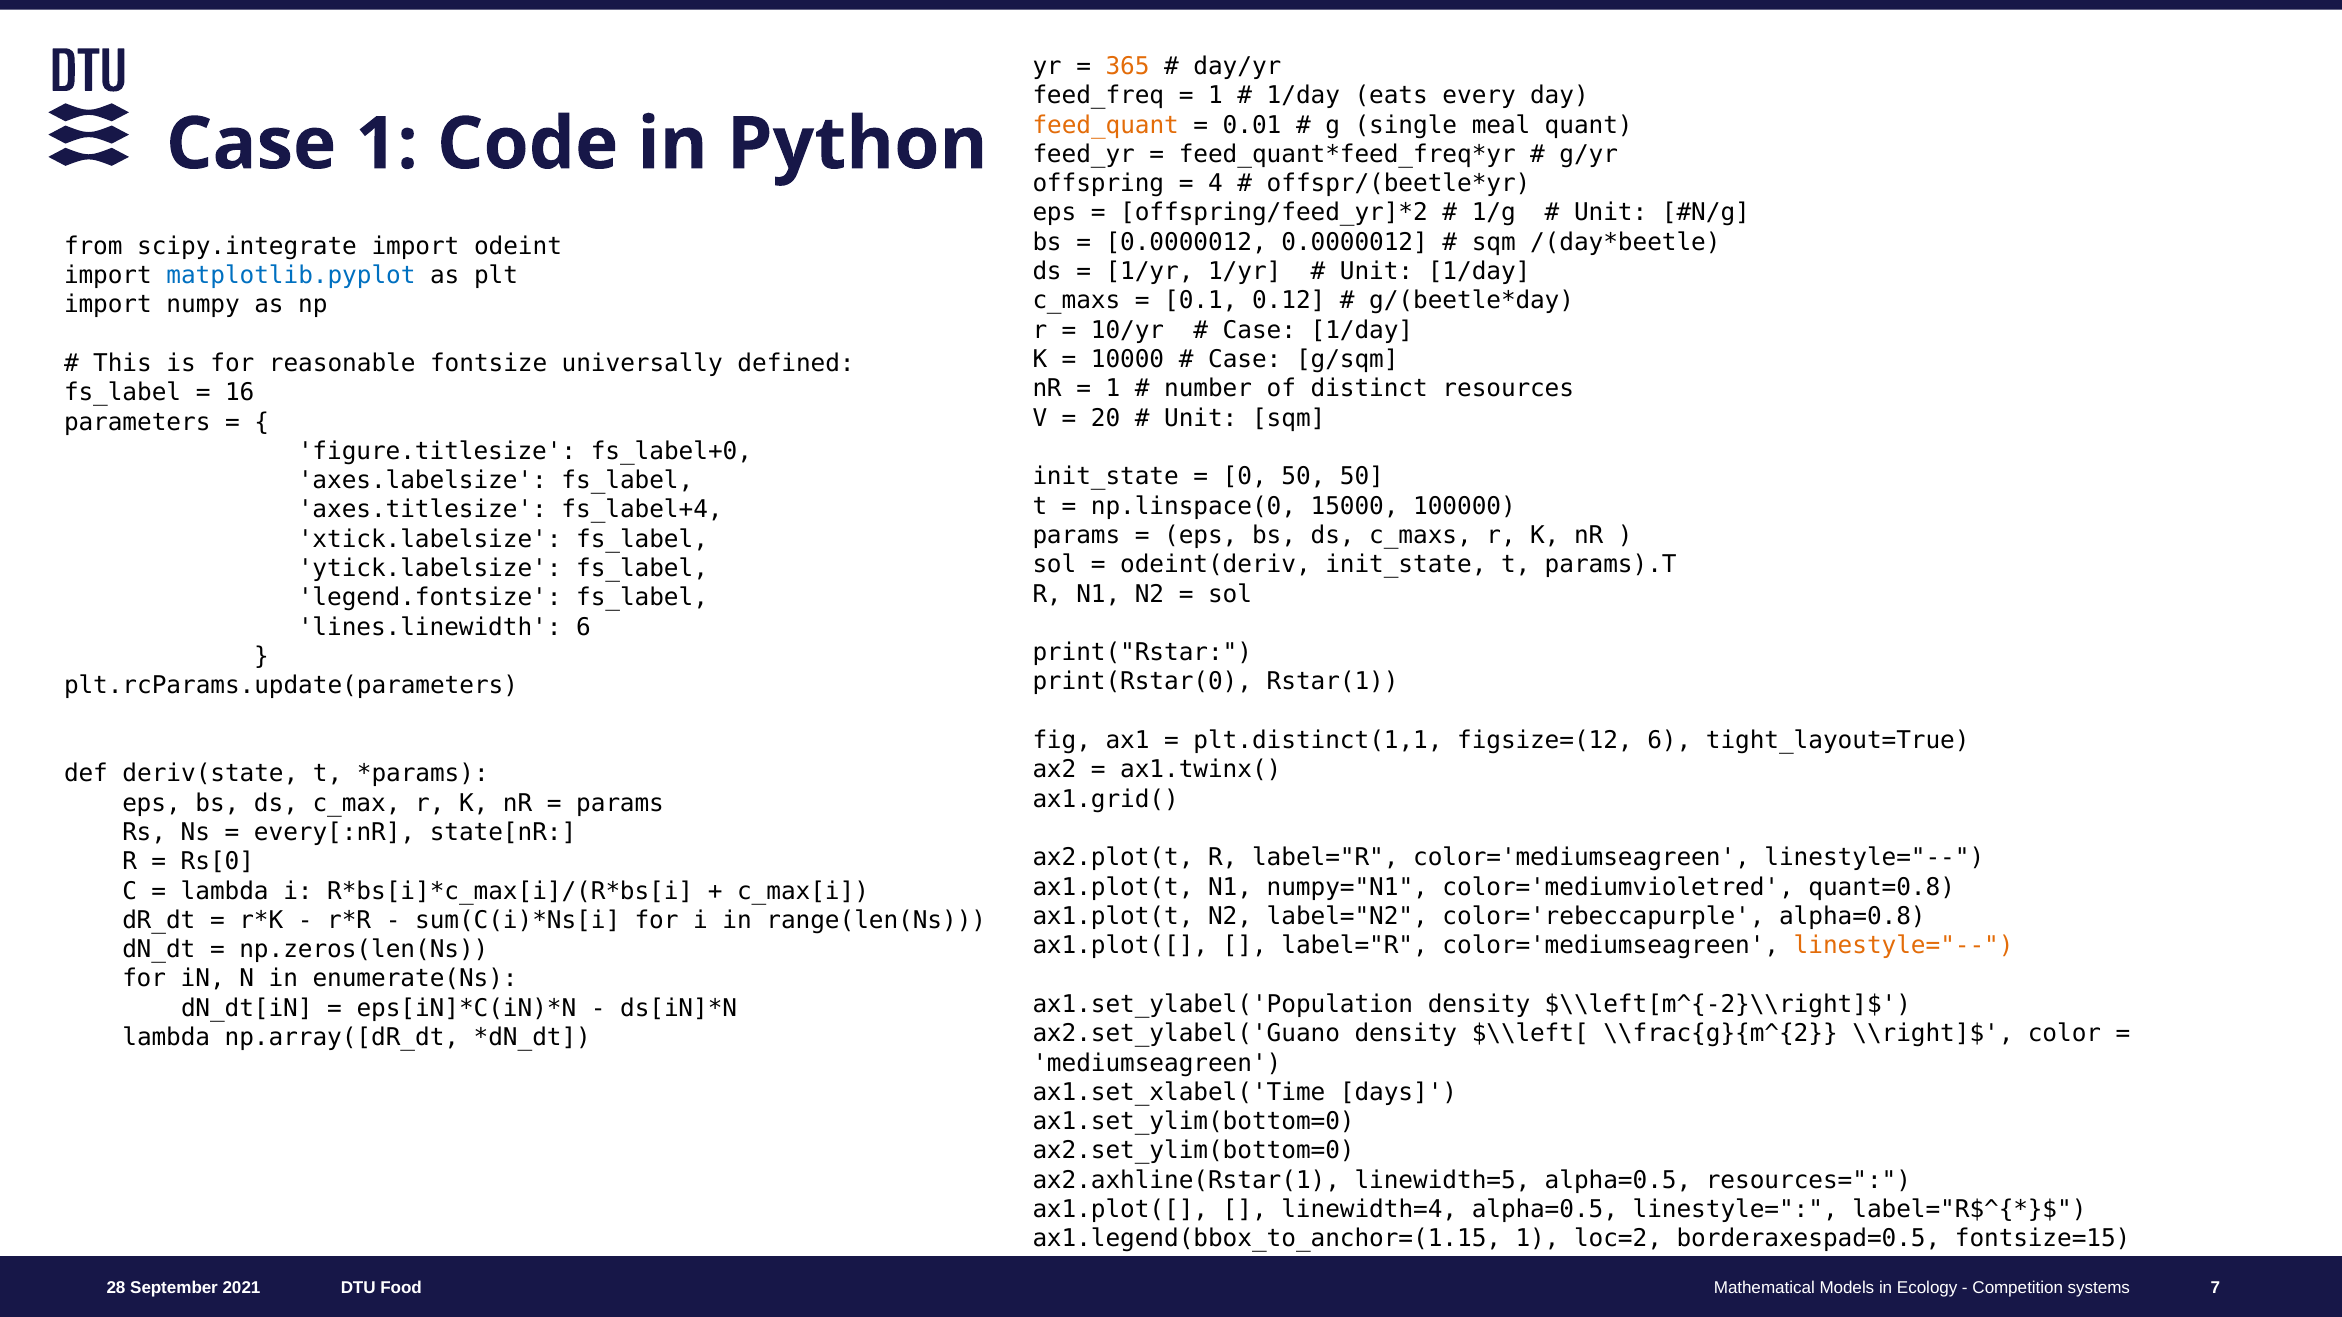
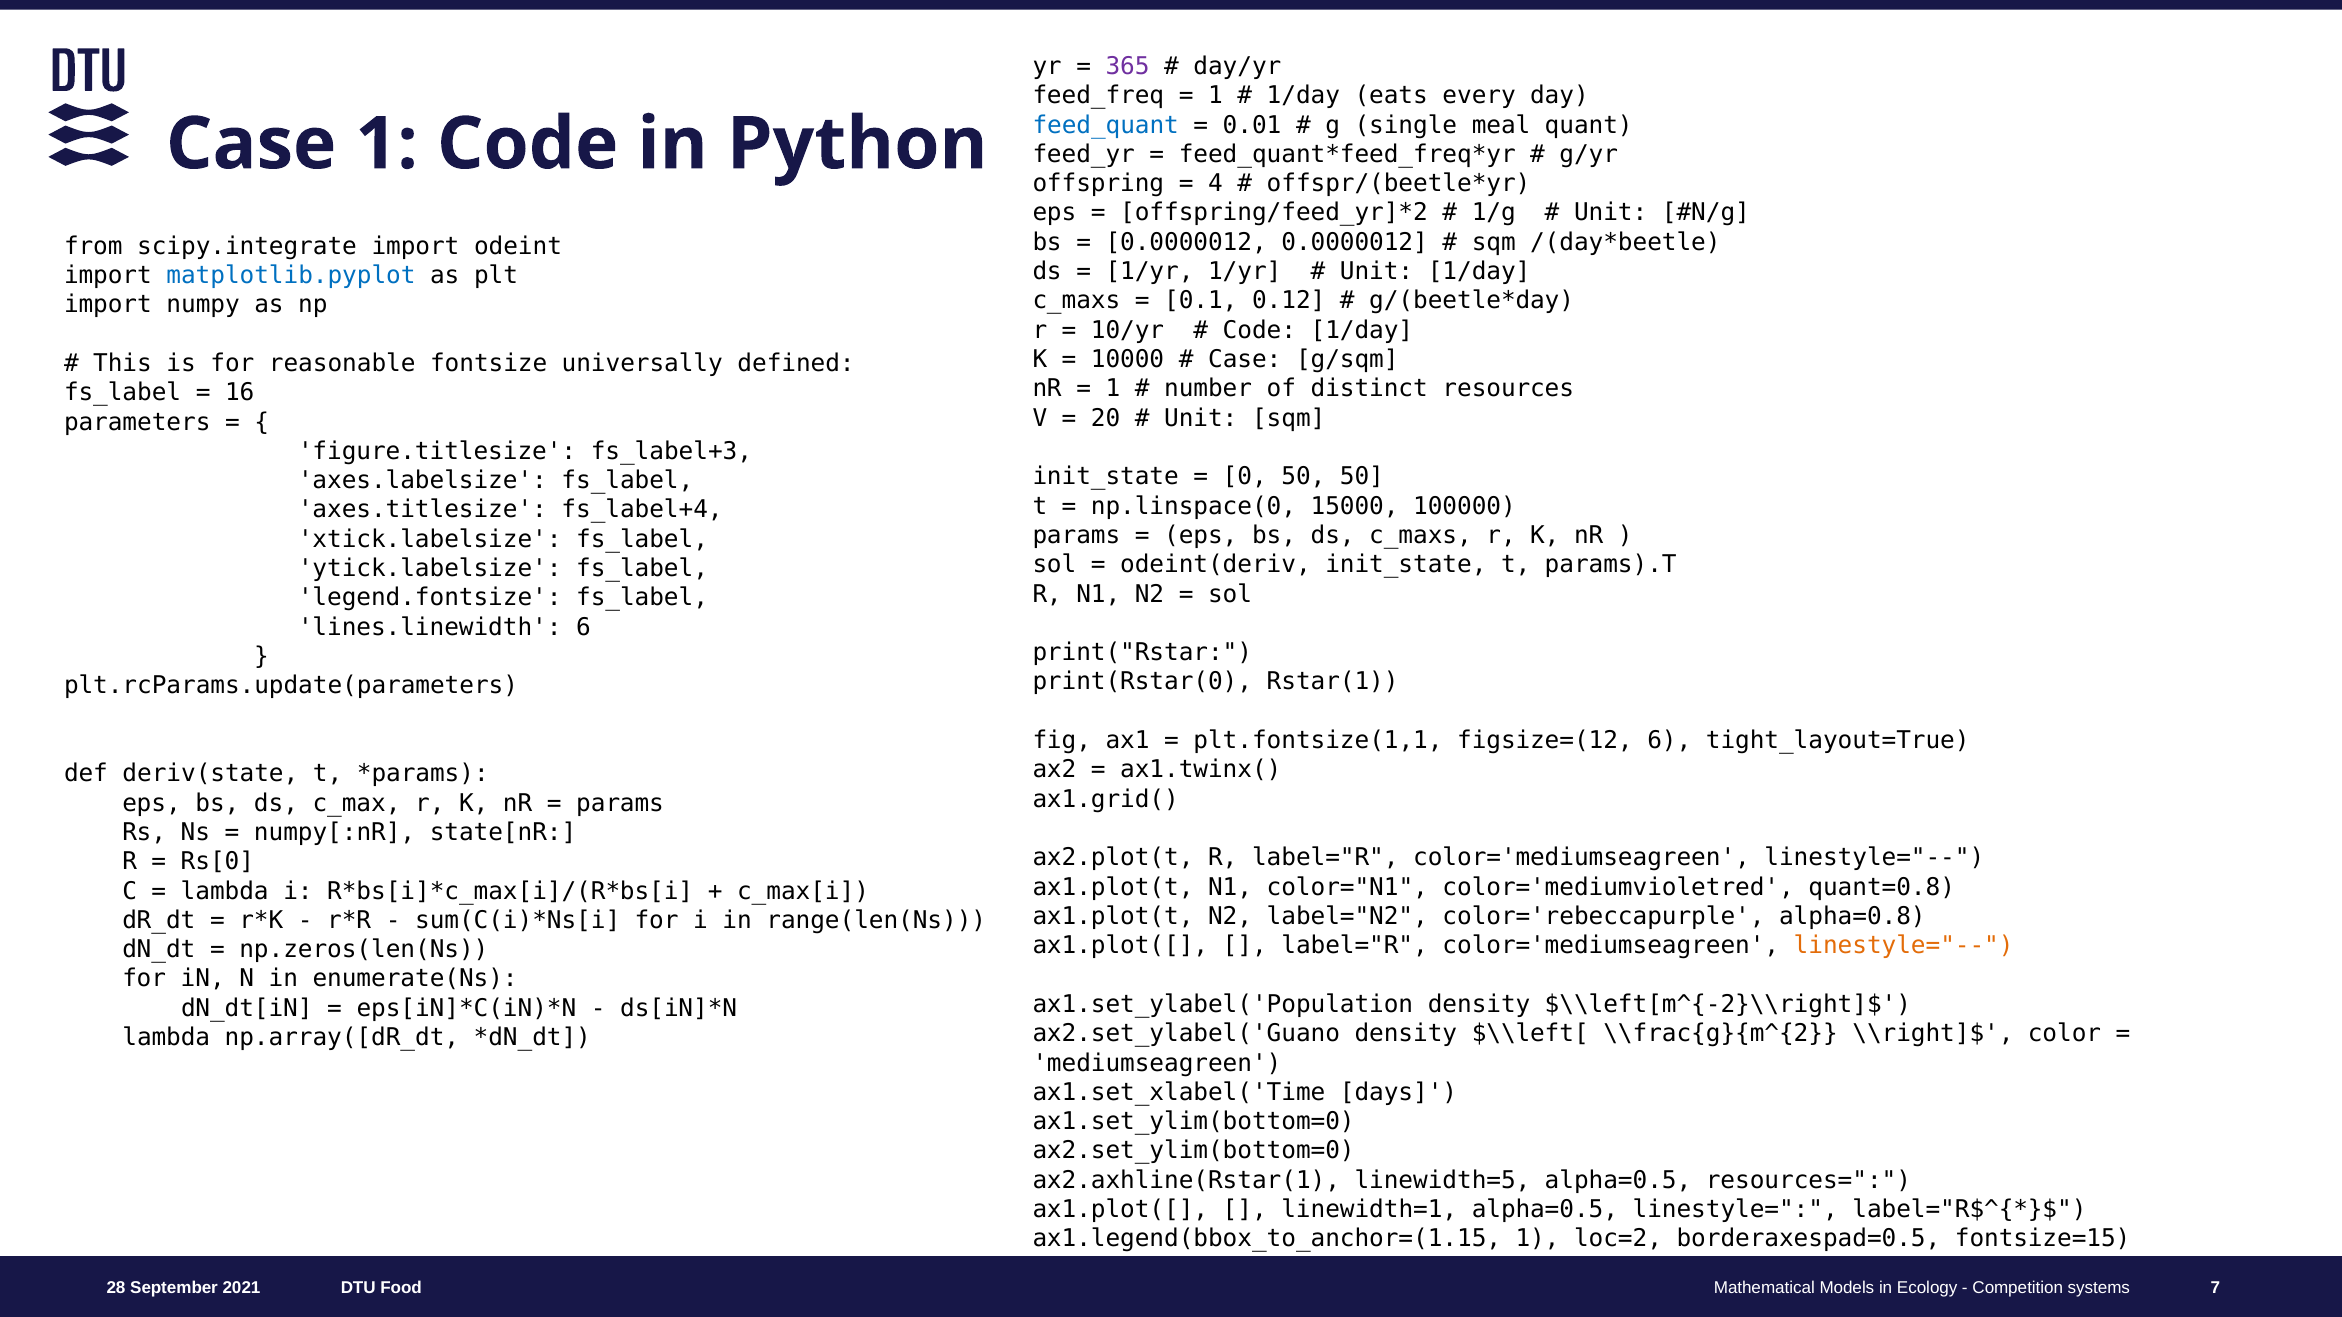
365 colour: orange -> purple
feed_quant colour: orange -> blue
Case at (1259, 330): Case -> Code
fs_label+0: fs_label+0 -> fs_label+3
plt.distinct(1,1: plt.distinct(1,1 -> plt.fontsize(1,1
every[:nR: every[:nR -> numpy[:nR
numpy="N1: numpy="N1 -> color="N1
linewidth=4: linewidth=4 -> linewidth=1
